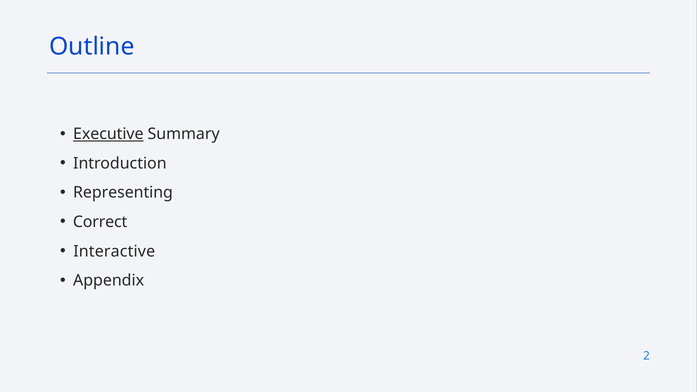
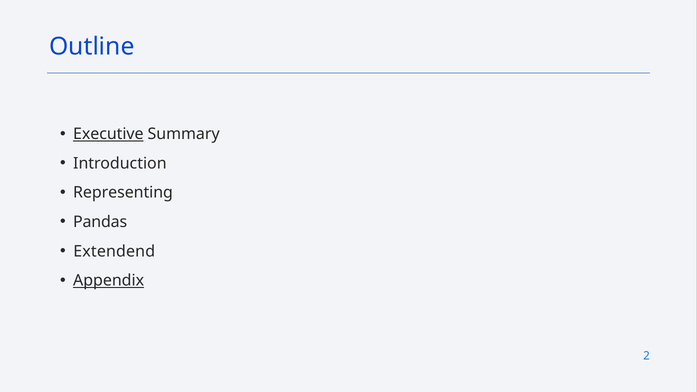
Correct: Correct -> Pandas
Interactive: Interactive -> Extendend
Appendix underline: none -> present
